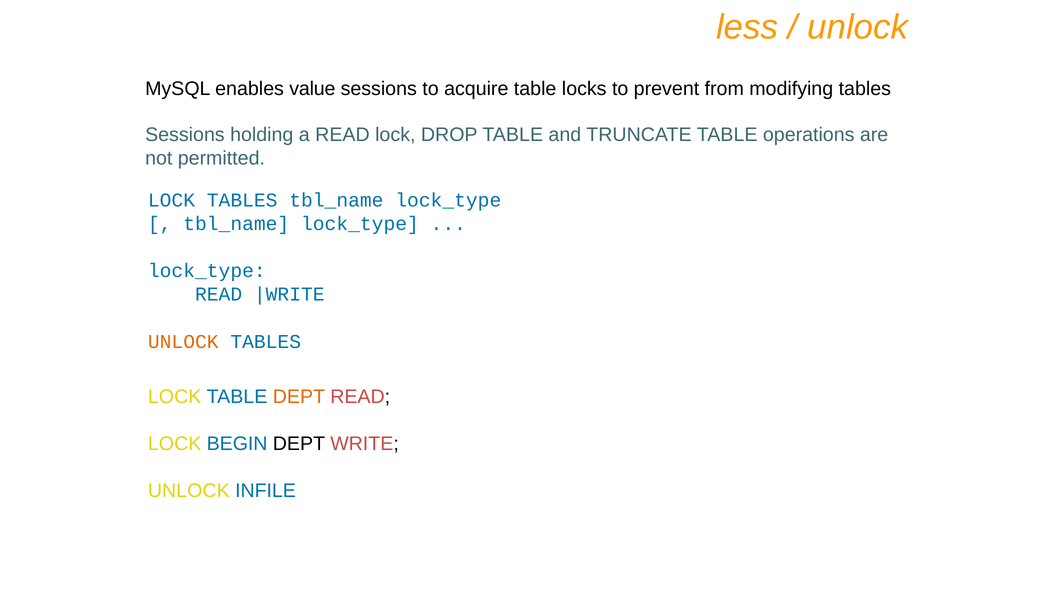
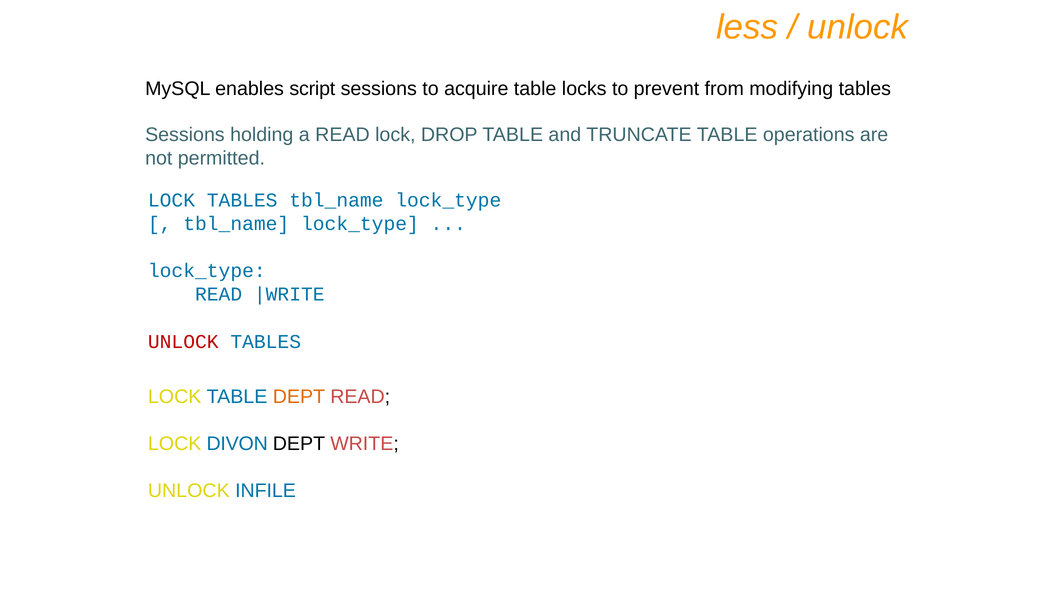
value: value -> script
UNLOCK at (183, 342) colour: orange -> red
BEGIN: BEGIN -> DIVON
